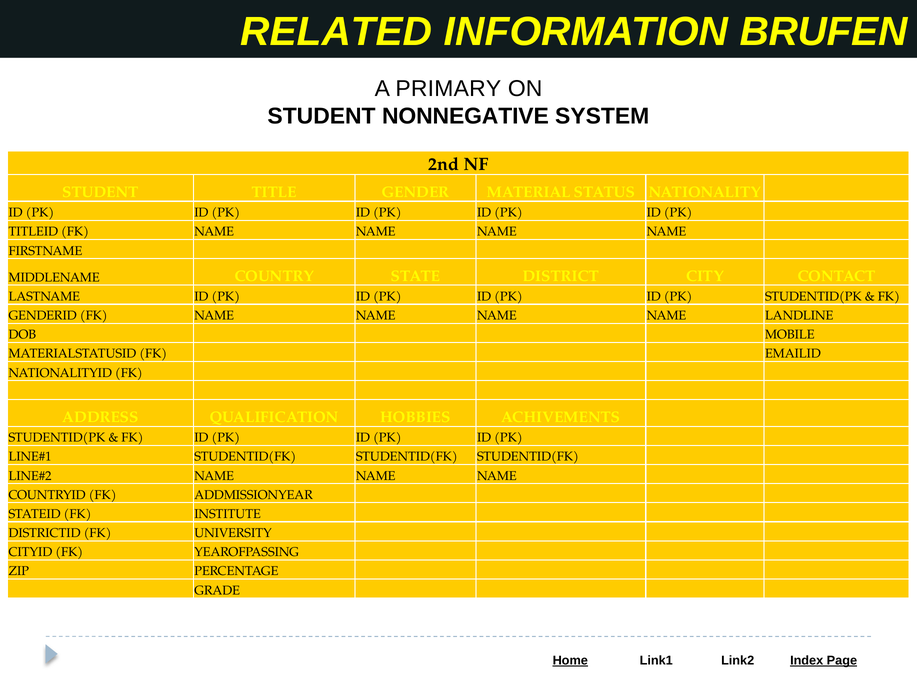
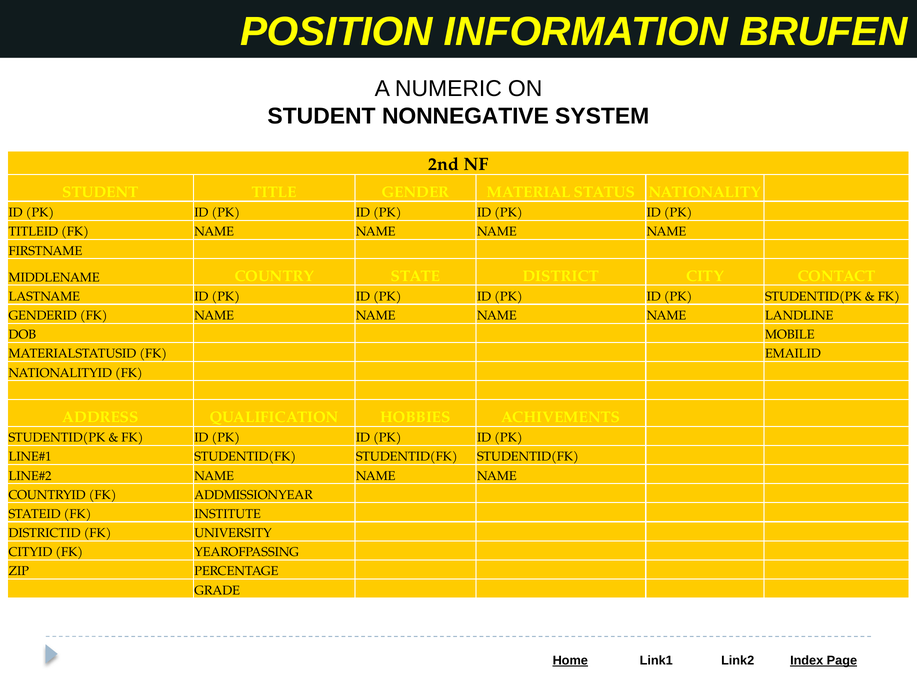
RELATED: RELATED -> POSITION
PRIMARY: PRIMARY -> NUMERIC
